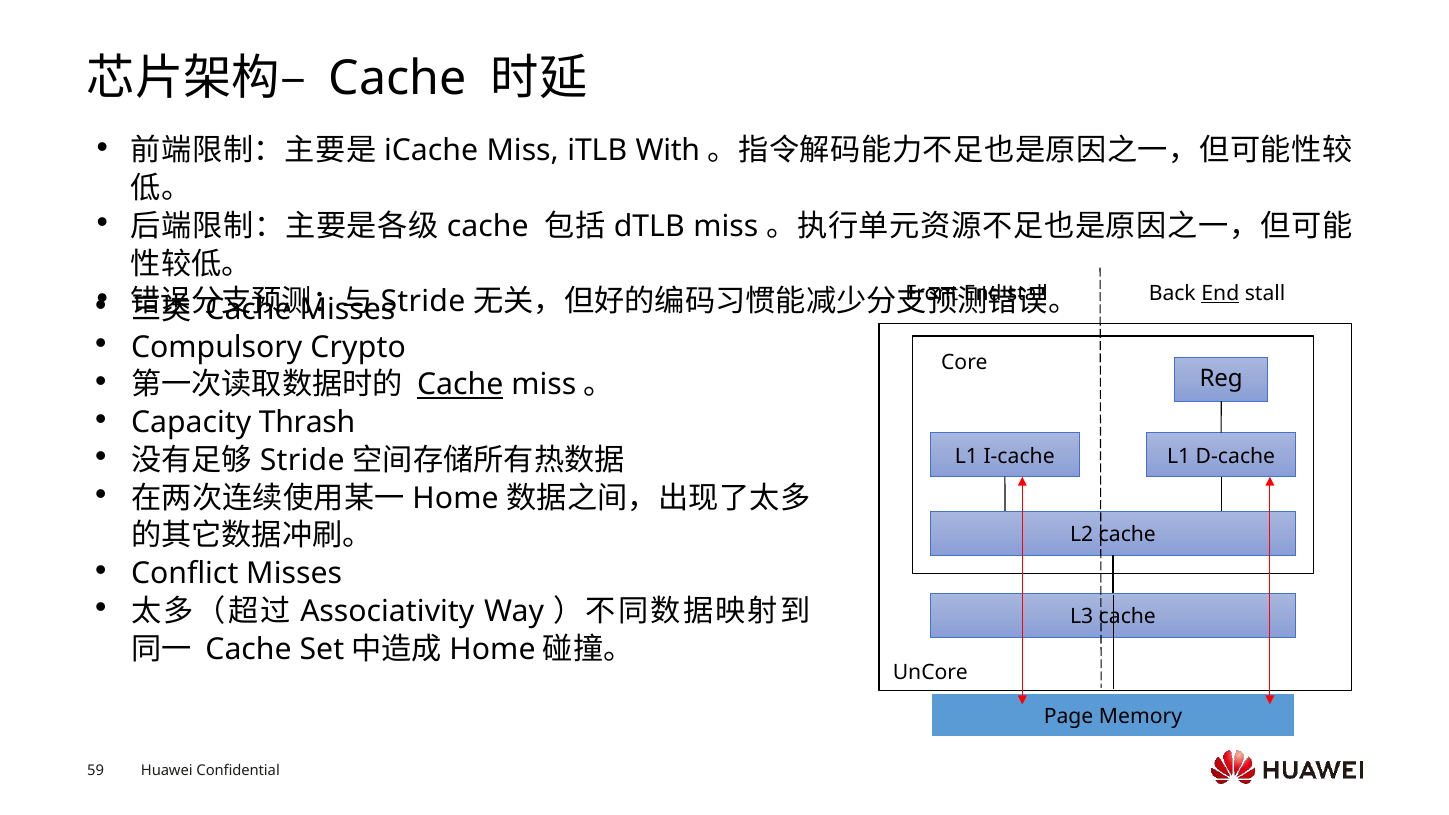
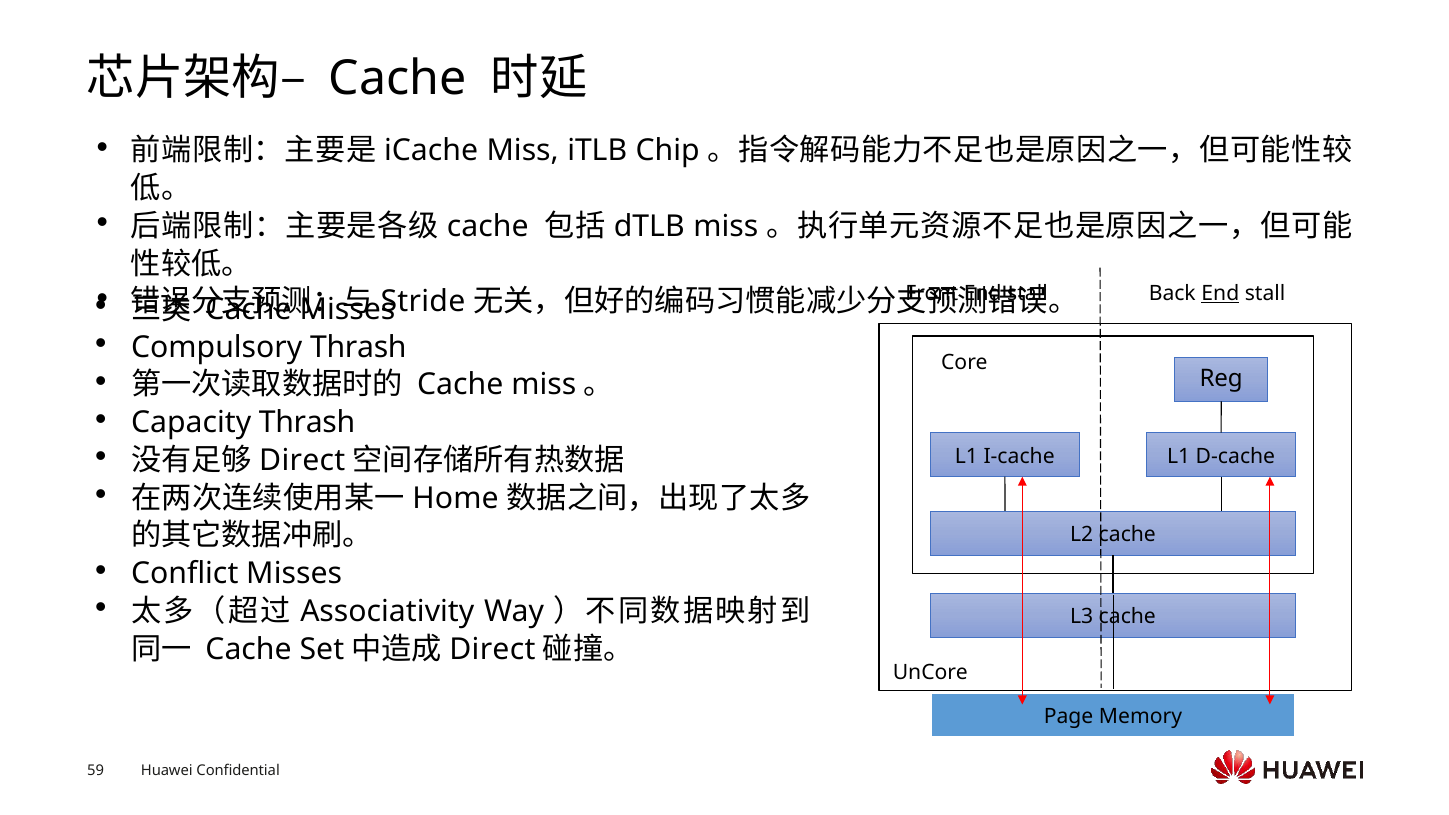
With: With -> Chip
Compulsory Crypto: Crypto -> Thrash
Cache at (460, 385) underline: present -> none
Stride at (302, 460): Stride -> Direct
Home at (492, 649): Home -> Direct
